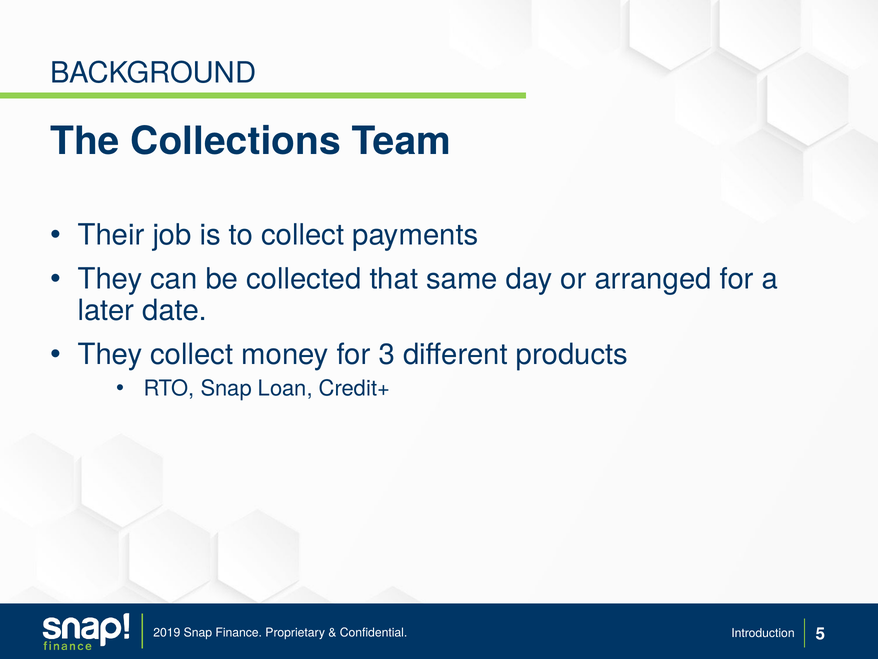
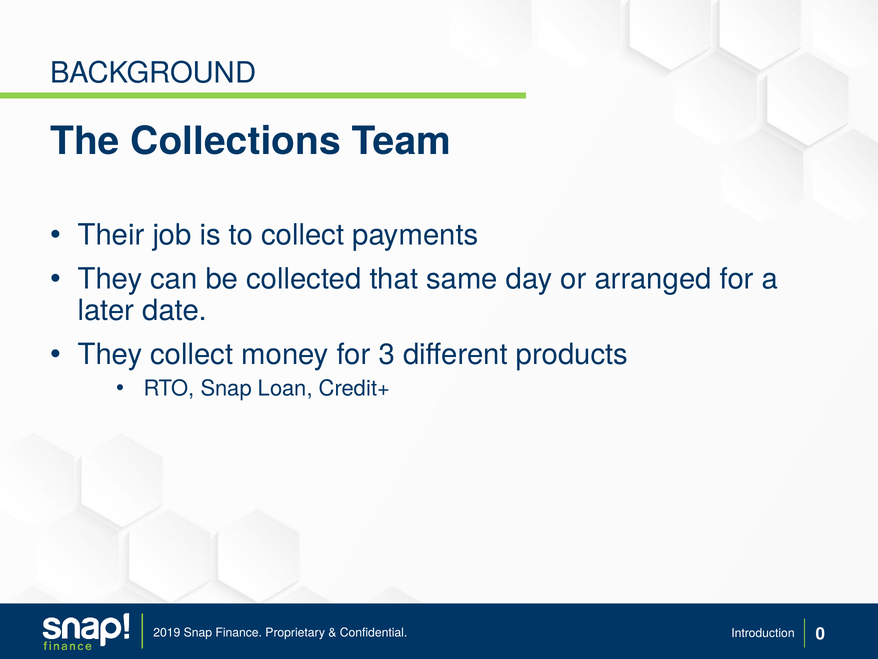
5: 5 -> 0
